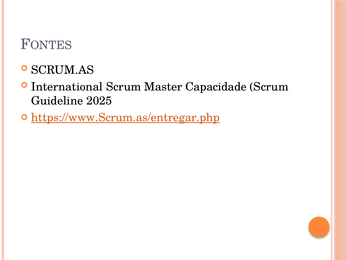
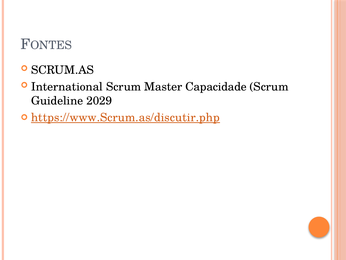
2025: 2025 -> 2029
https://www.Scrum.as/entregar.php: https://www.Scrum.as/entregar.php -> https://www.Scrum.as/discutir.php
